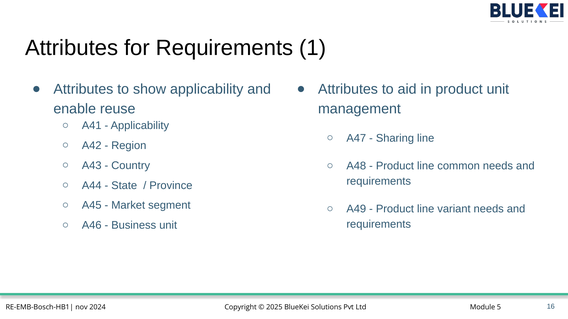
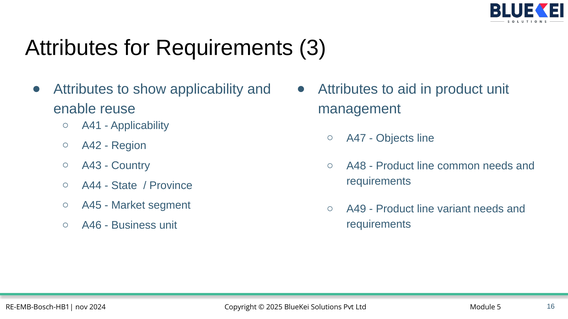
1: 1 -> 3
Sharing: Sharing -> Objects
